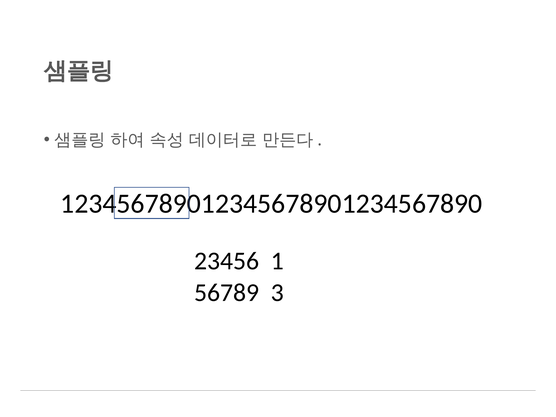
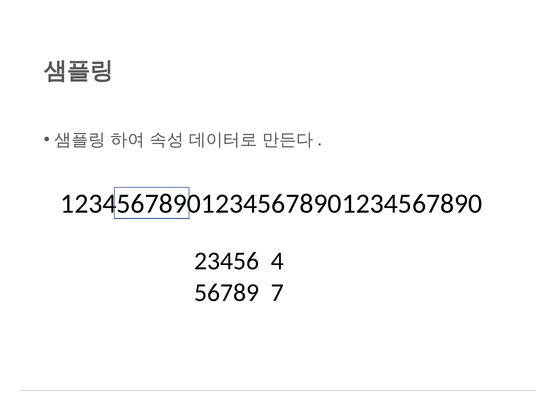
1: 1 -> 4
3: 3 -> 7
